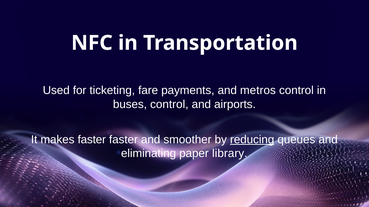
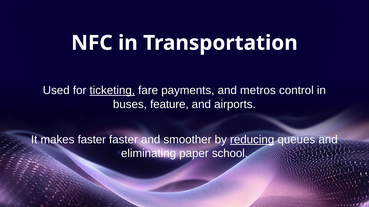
ticketing underline: none -> present
buses control: control -> feature
library: library -> school
